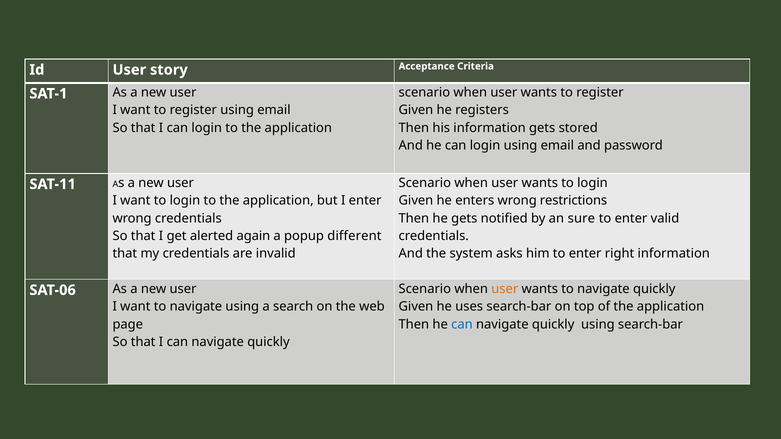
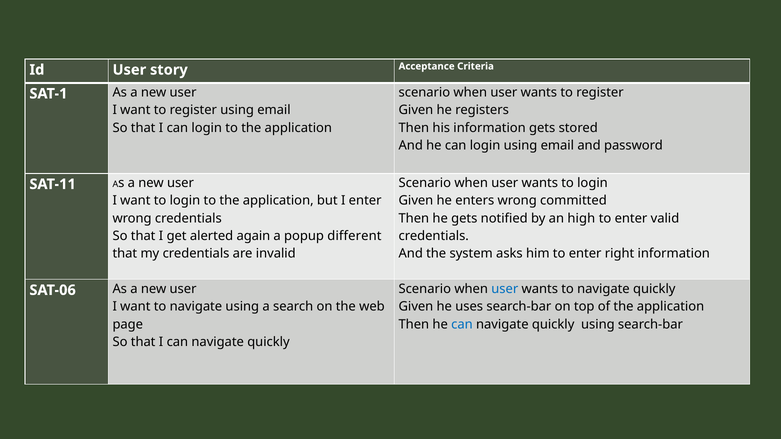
restrictions: restrictions -> committed
sure: sure -> high
user at (505, 289) colour: orange -> blue
